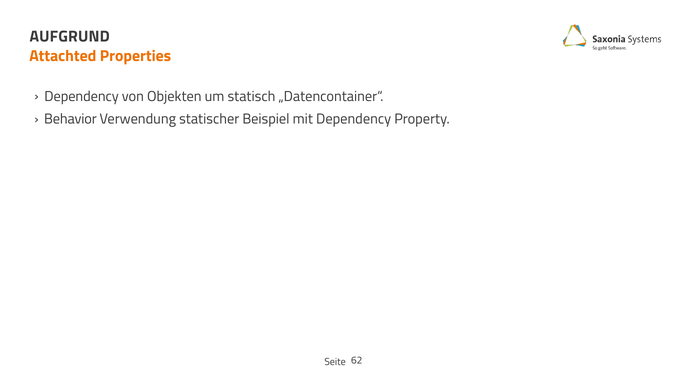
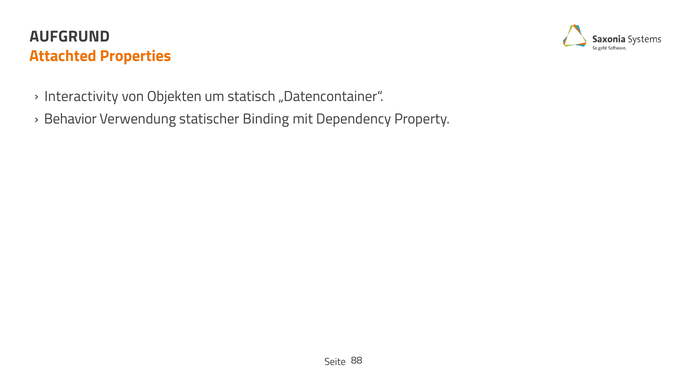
Dependency at (82, 96): Dependency -> Interactivity
Beispiel: Beispiel -> Binding
62: 62 -> 88
